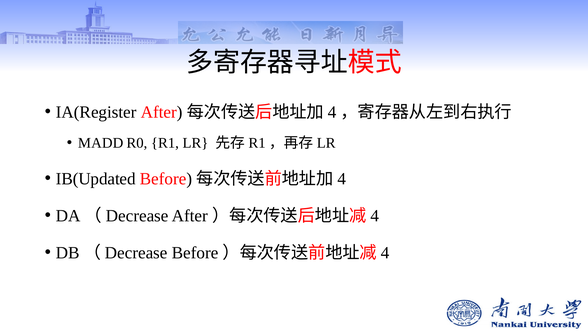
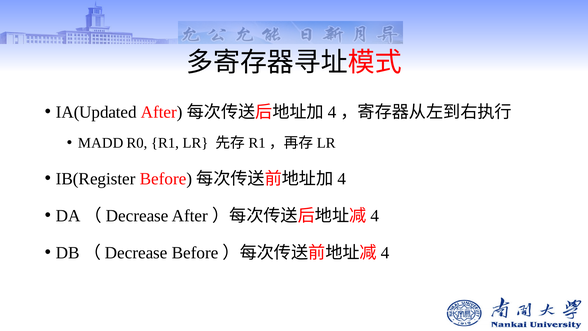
IA(Register: IA(Register -> IA(Updated
IB(Updated: IB(Updated -> IB(Register
